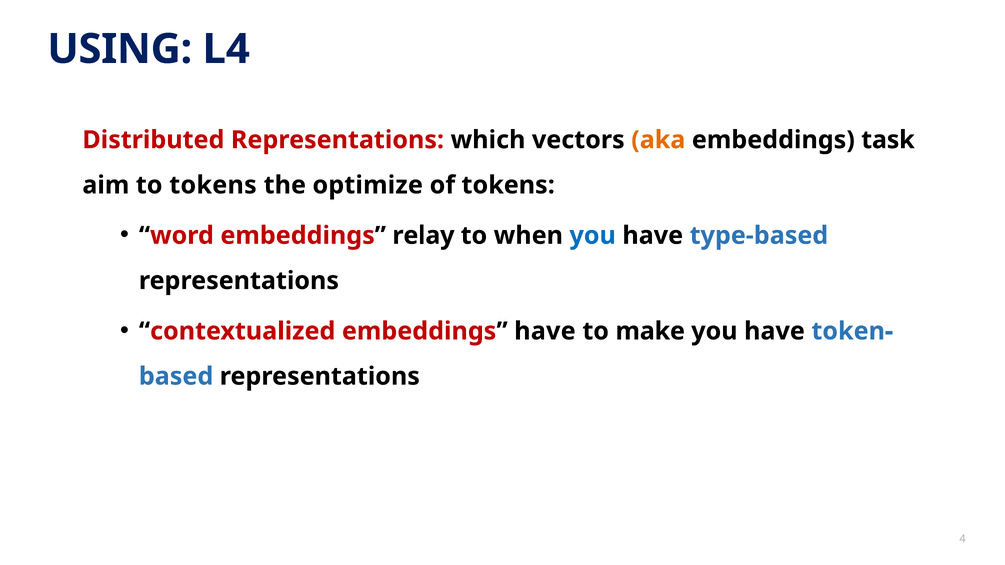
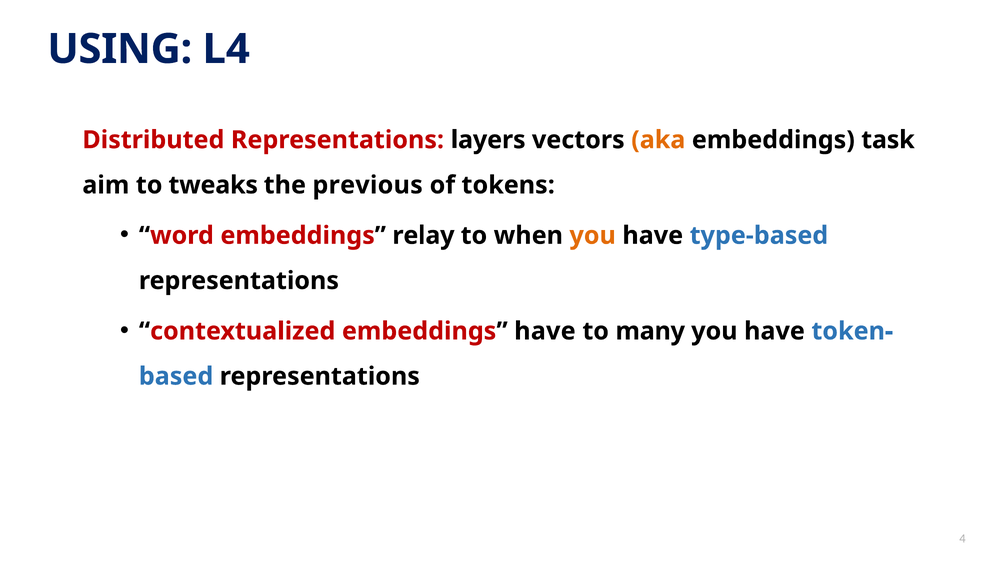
which: which -> layers
to tokens: tokens -> tweaks
optimize: optimize -> previous
you at (593, 236) colour: blue -> orange
make: make -> many
